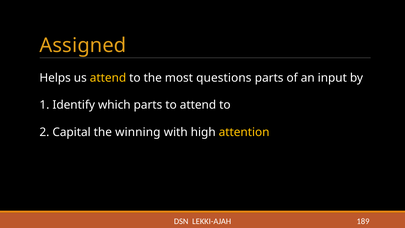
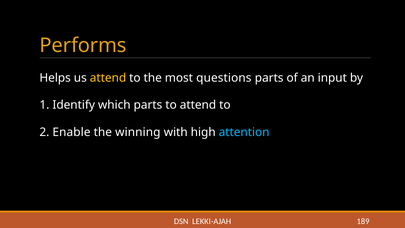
Assigned: Assigned -> Performs
Capital: Capital -> Enable
attention colour: yellow -> light blue
